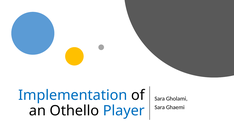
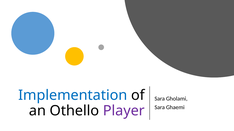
Player colour: blue -> purple
